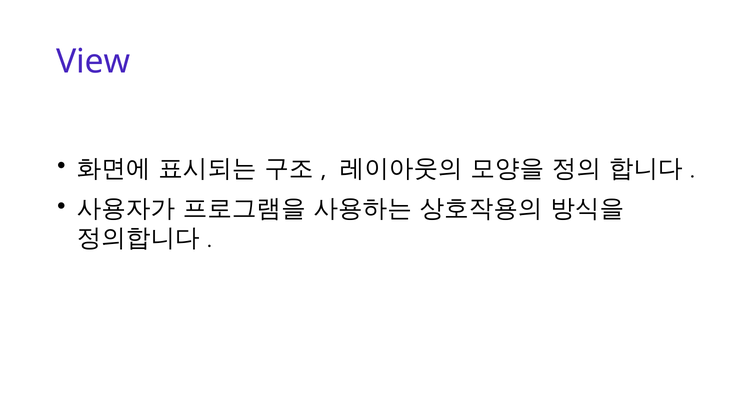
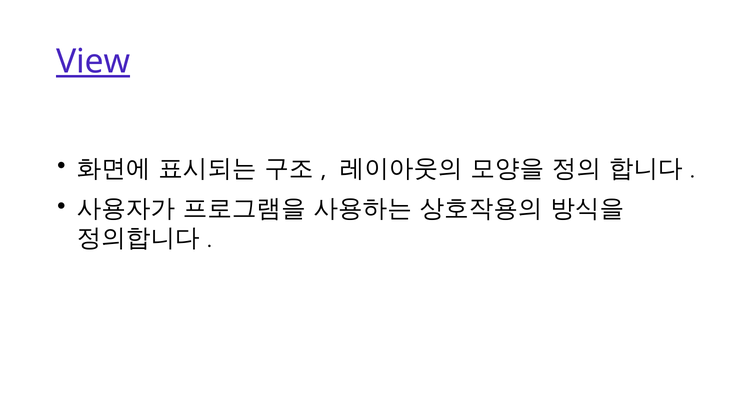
View underline: none -> present
